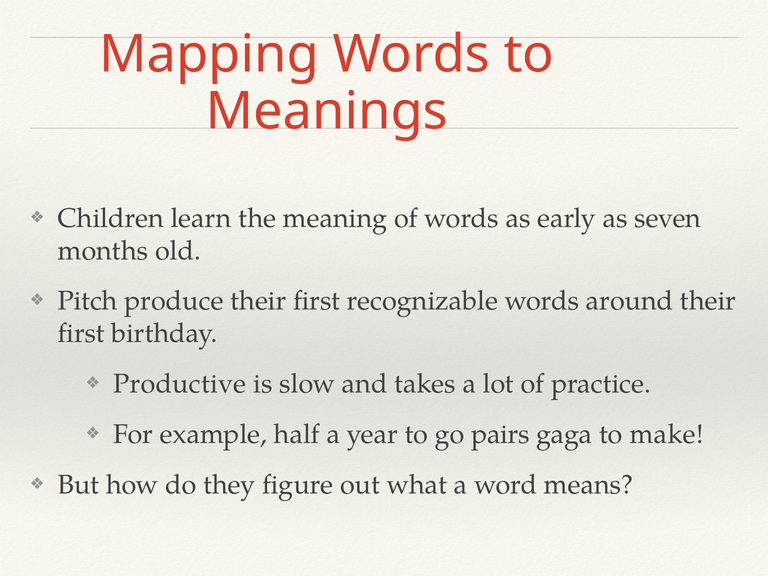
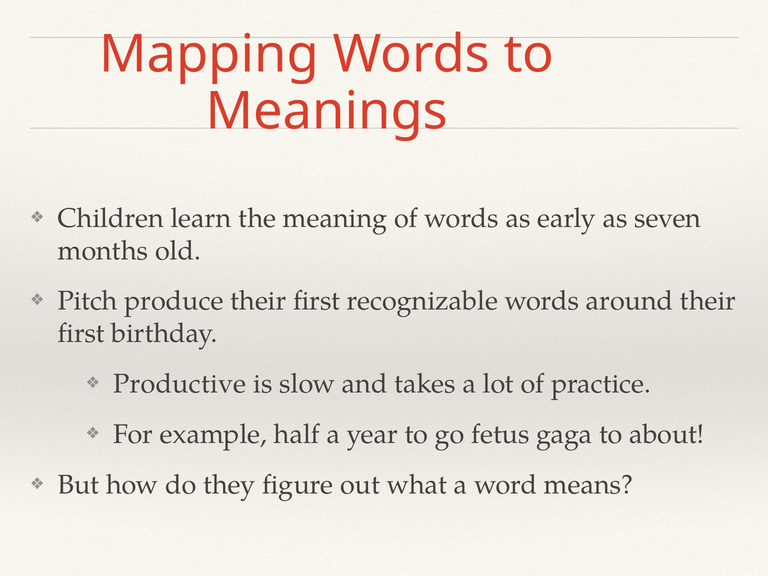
pairs: pairs -> fetus
make: make -> about
